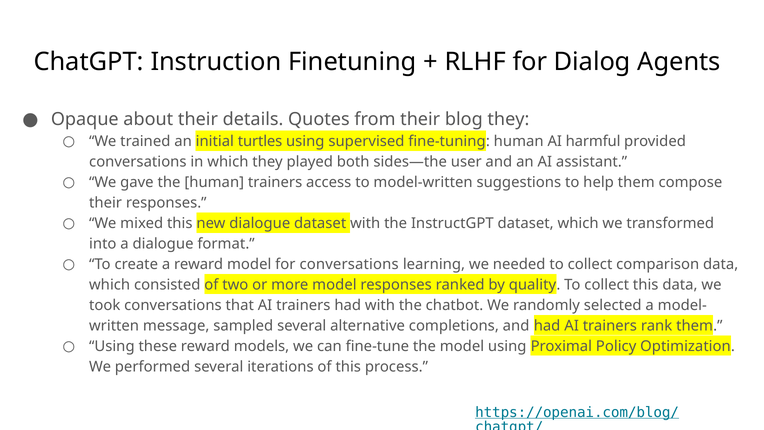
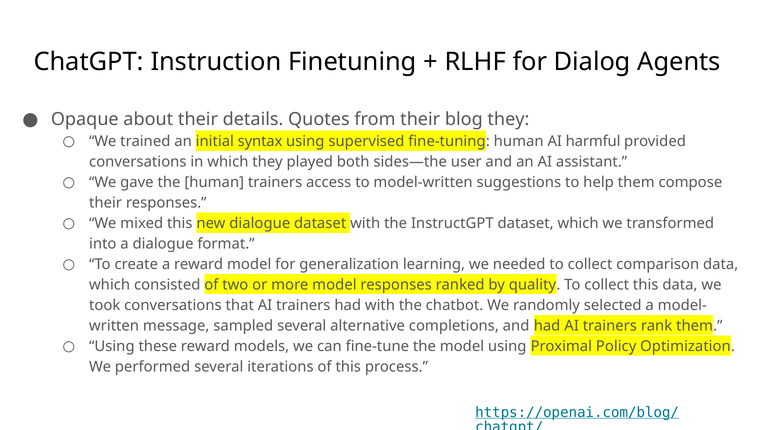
turtles: turtles -> syntax
for conversations: conversations -> generalization
